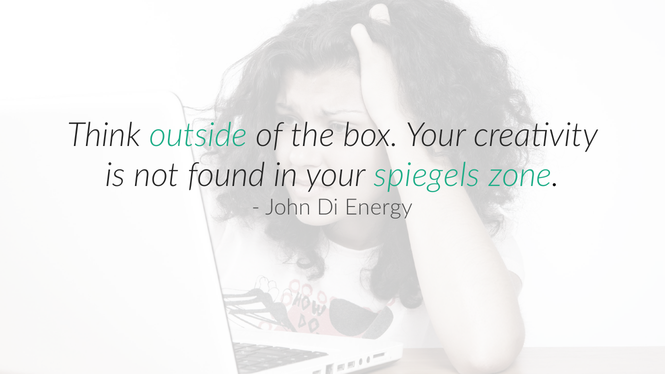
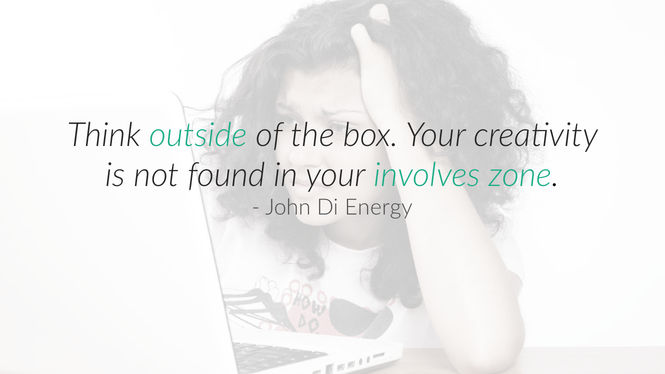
spiegels: spiegels -> involves
